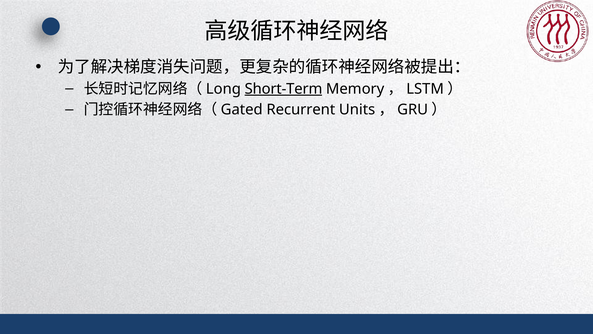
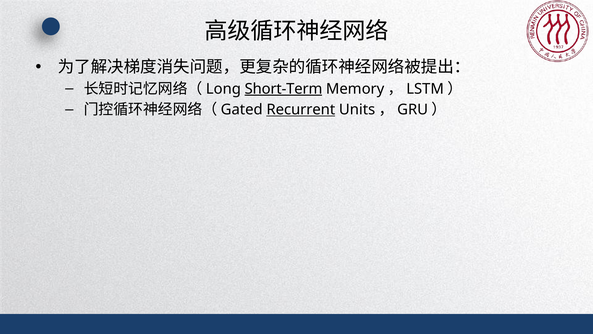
Recurrent underline: none -> present
